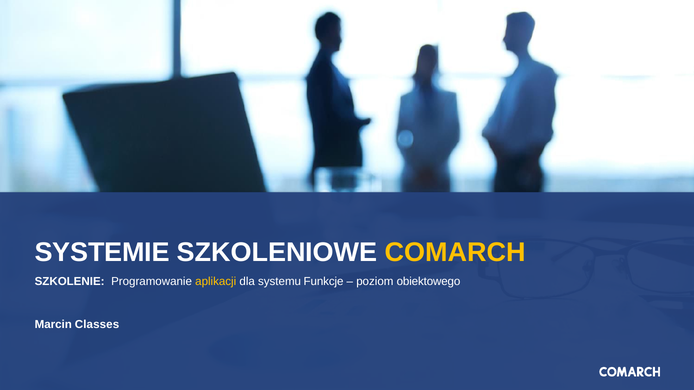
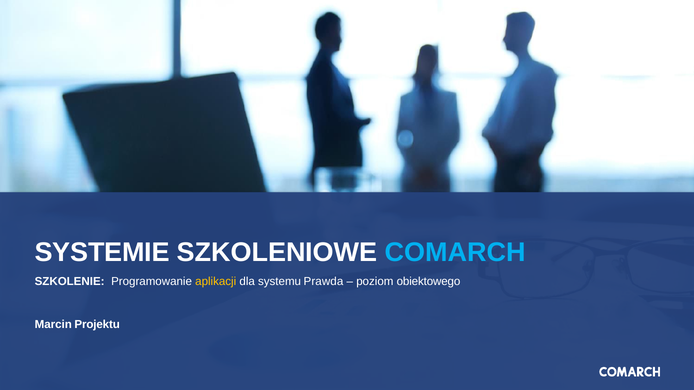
COMARCH colour: yellow -> light blue
Funkcje: Funkcje -> Prawda
Classes: Classes -> Projektu
